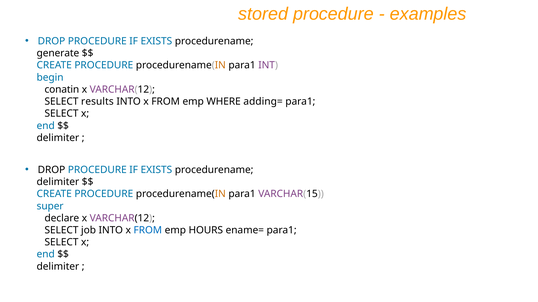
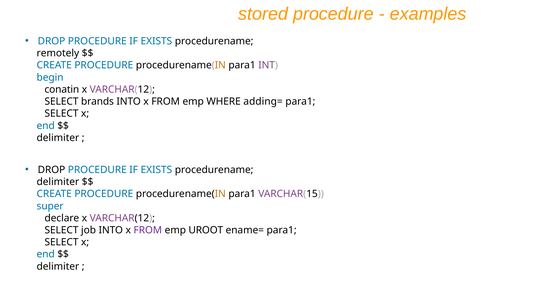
generate: generate -> remotely
results: results -> brands
FROM at (148, 231) colour: blue -> purple
HOURS: HOURS -> UROOT
